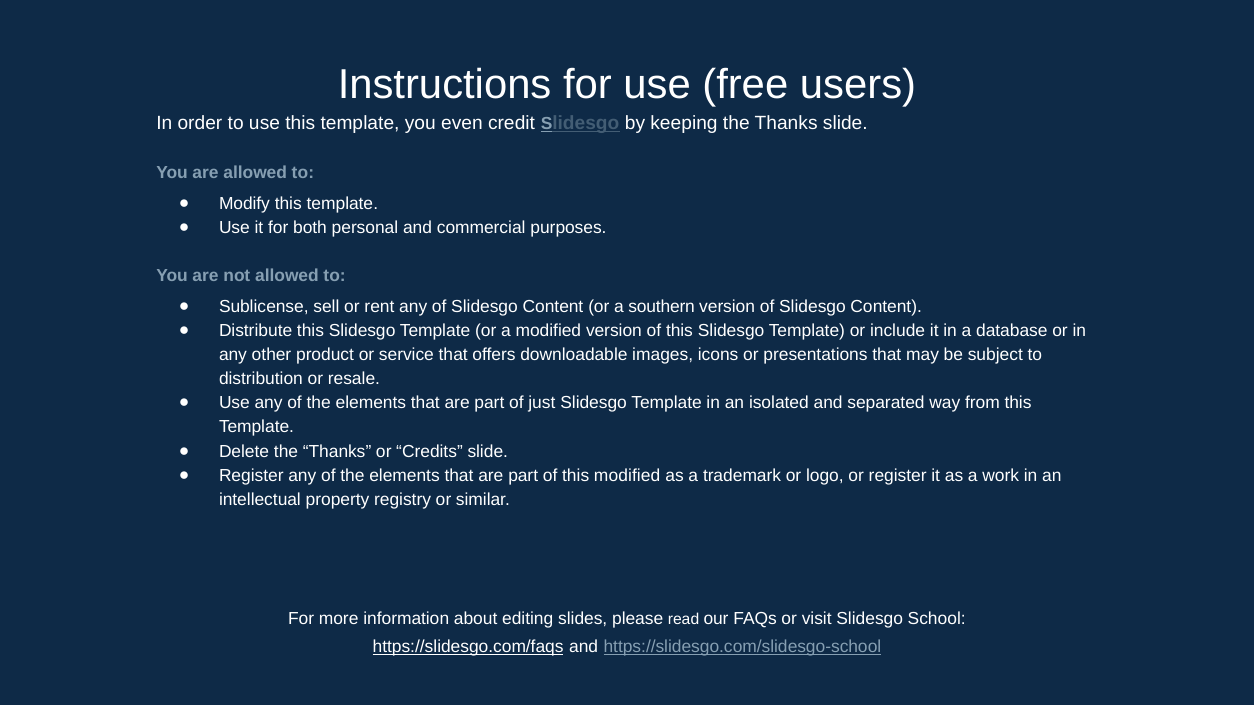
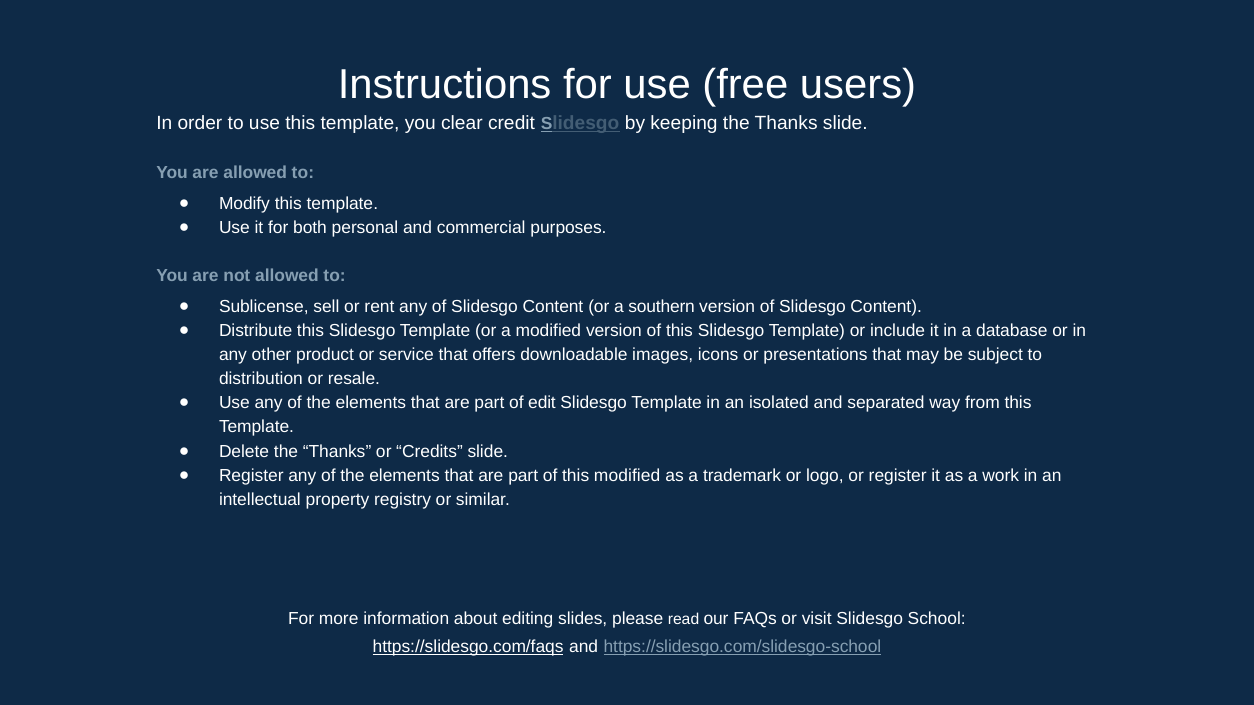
even: even -> clear
just: just -> edit
